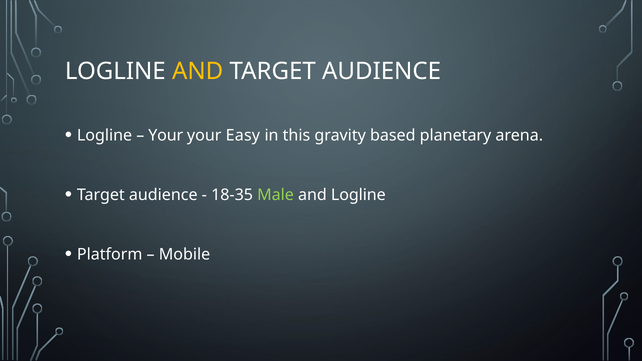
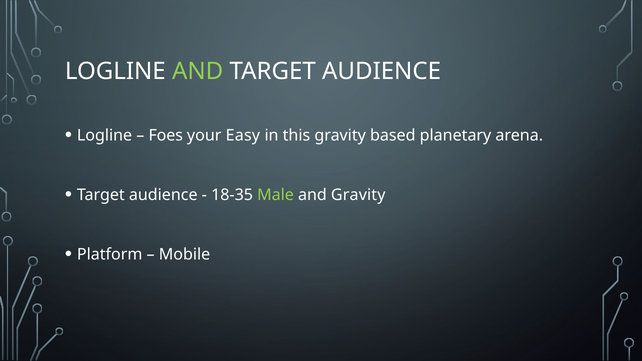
AND at (198, 71) colour: yellow -> light green
Your at (166, 135): Your -> Foes
and Logline: Logline -> Gravity
